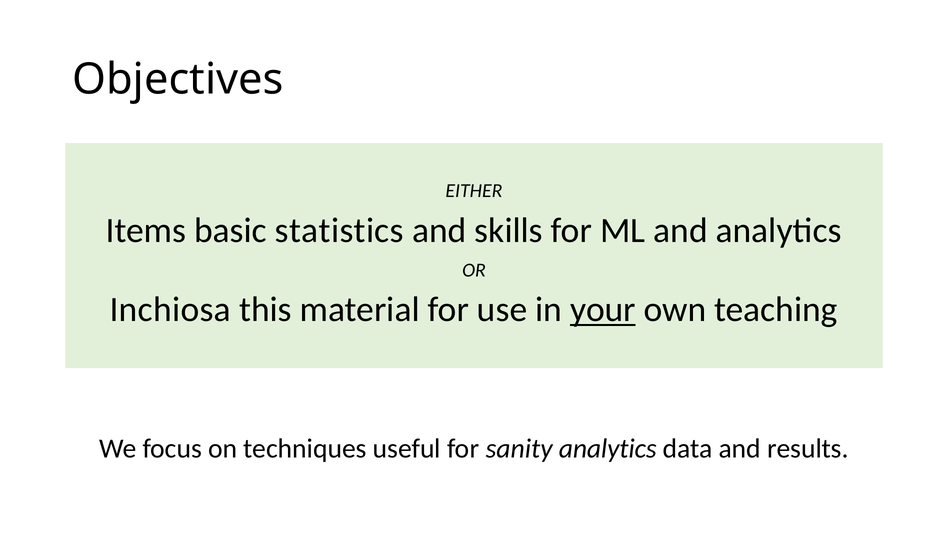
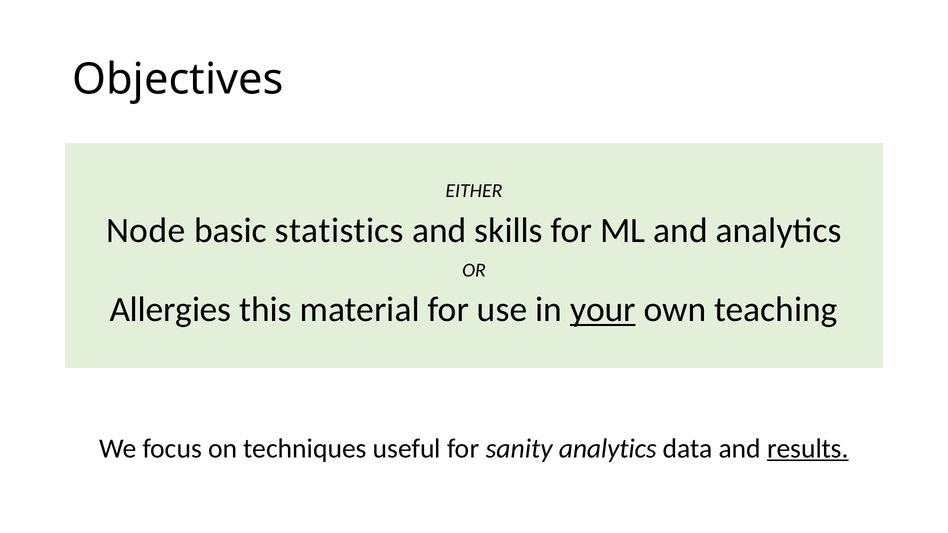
Items: Items -> Node
Inchiosa: Inchiosa -> Allergies
results underline: none -> present
